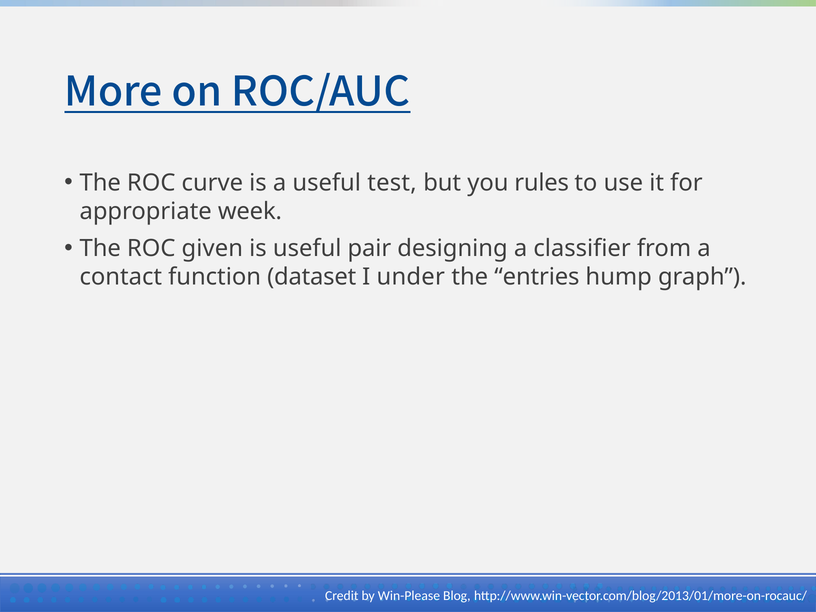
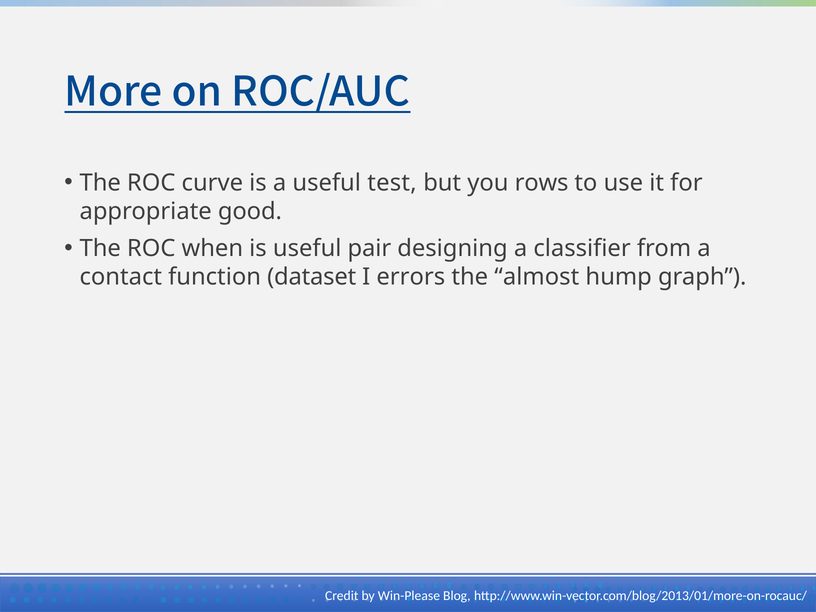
rules: rules -> rows
week: week -> good
given: given -> when
under: under -> errors
entries: entries -> almost
